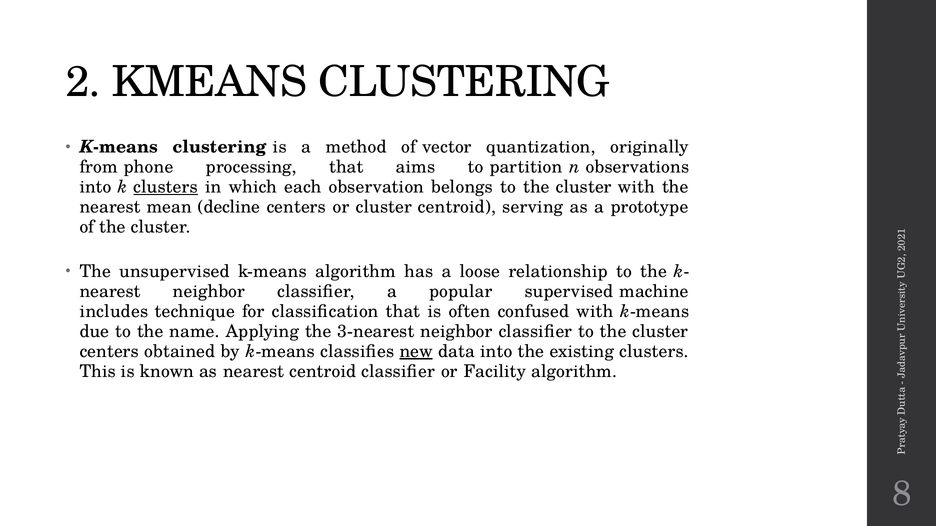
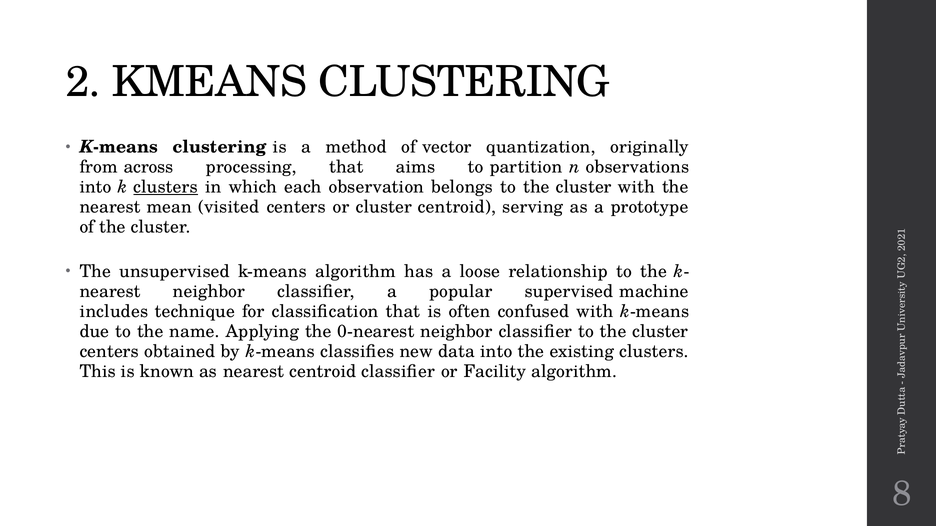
phone: phone -> across
decline: decline -> visited
3-nearest: 3-nearest -> 0-nearest
new underline: present -> none
